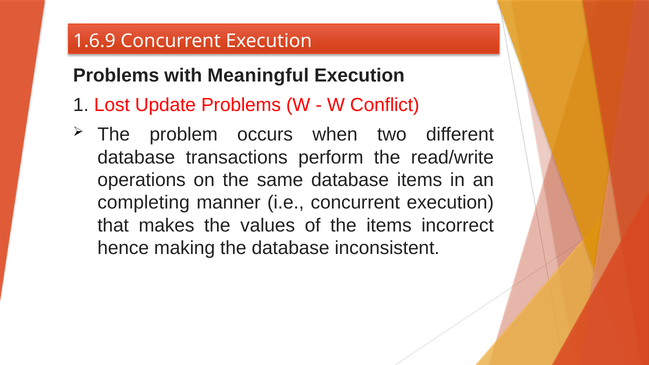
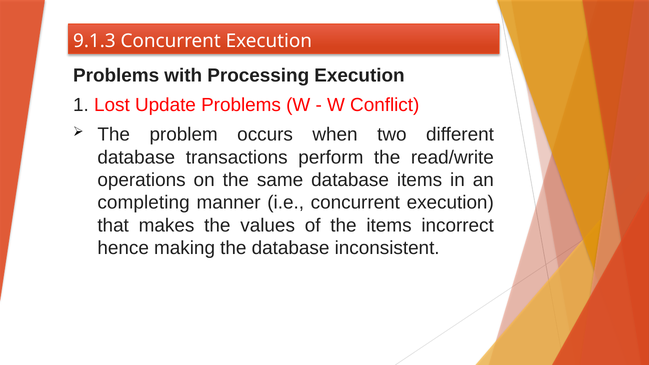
1.6.9: 1.6.9 -> 9.1.3
Meaningful: Meaningful -> Processing
